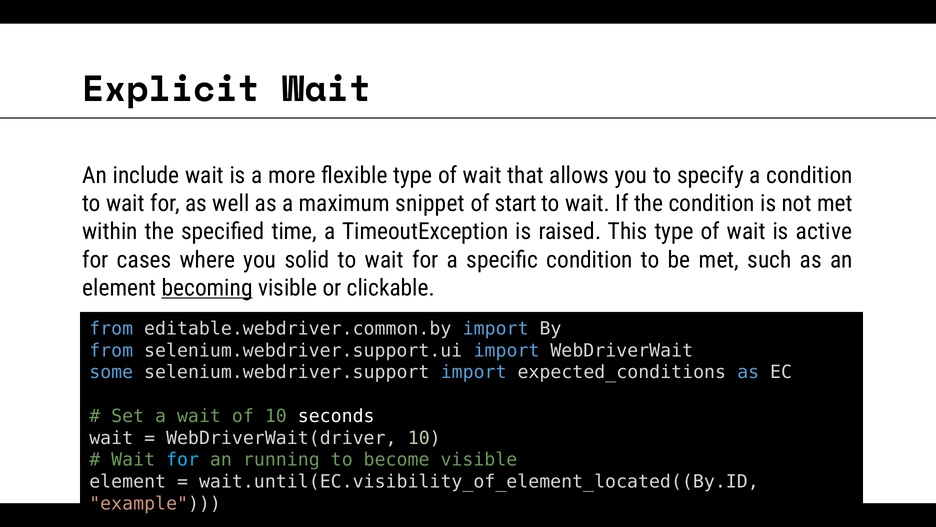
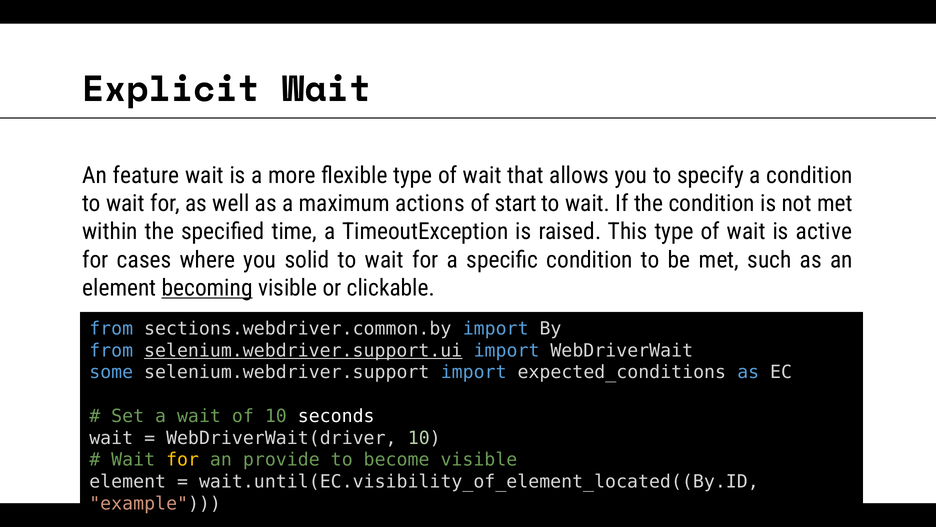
include: include -> feature
snippet: snippet -> actions
editable.webdriver.common.by: editable.webdriver.common.by -> sections.webdriver.common.by
selenium.webdriver.support.ui underline: none -> present
for at (183, 460) colour: light blue -> yellow
running: running -> provide
